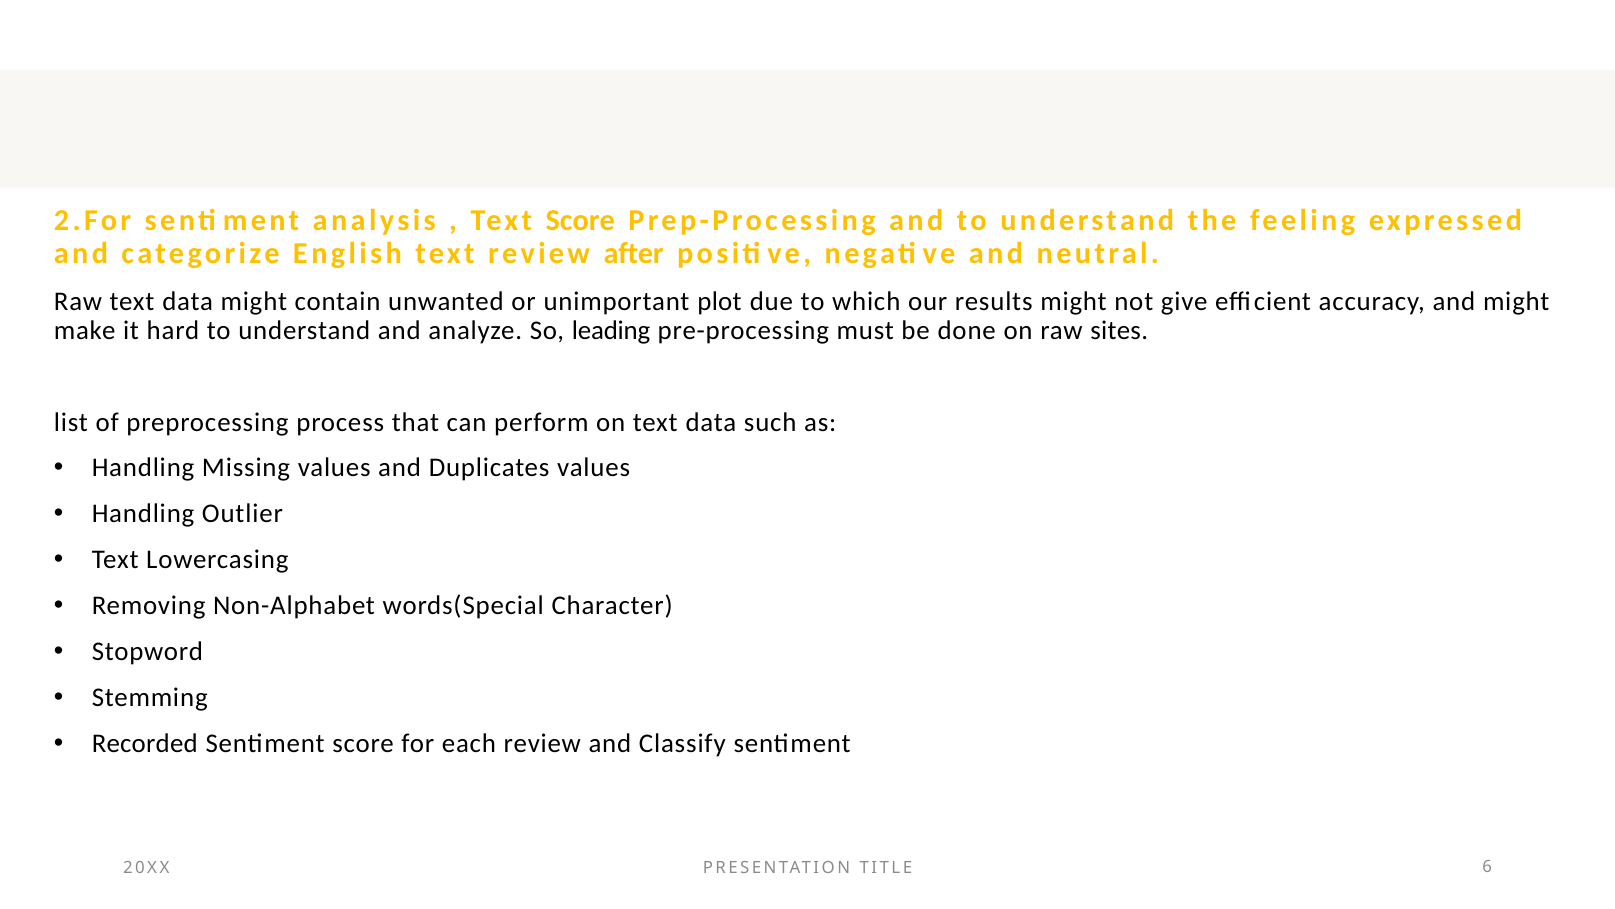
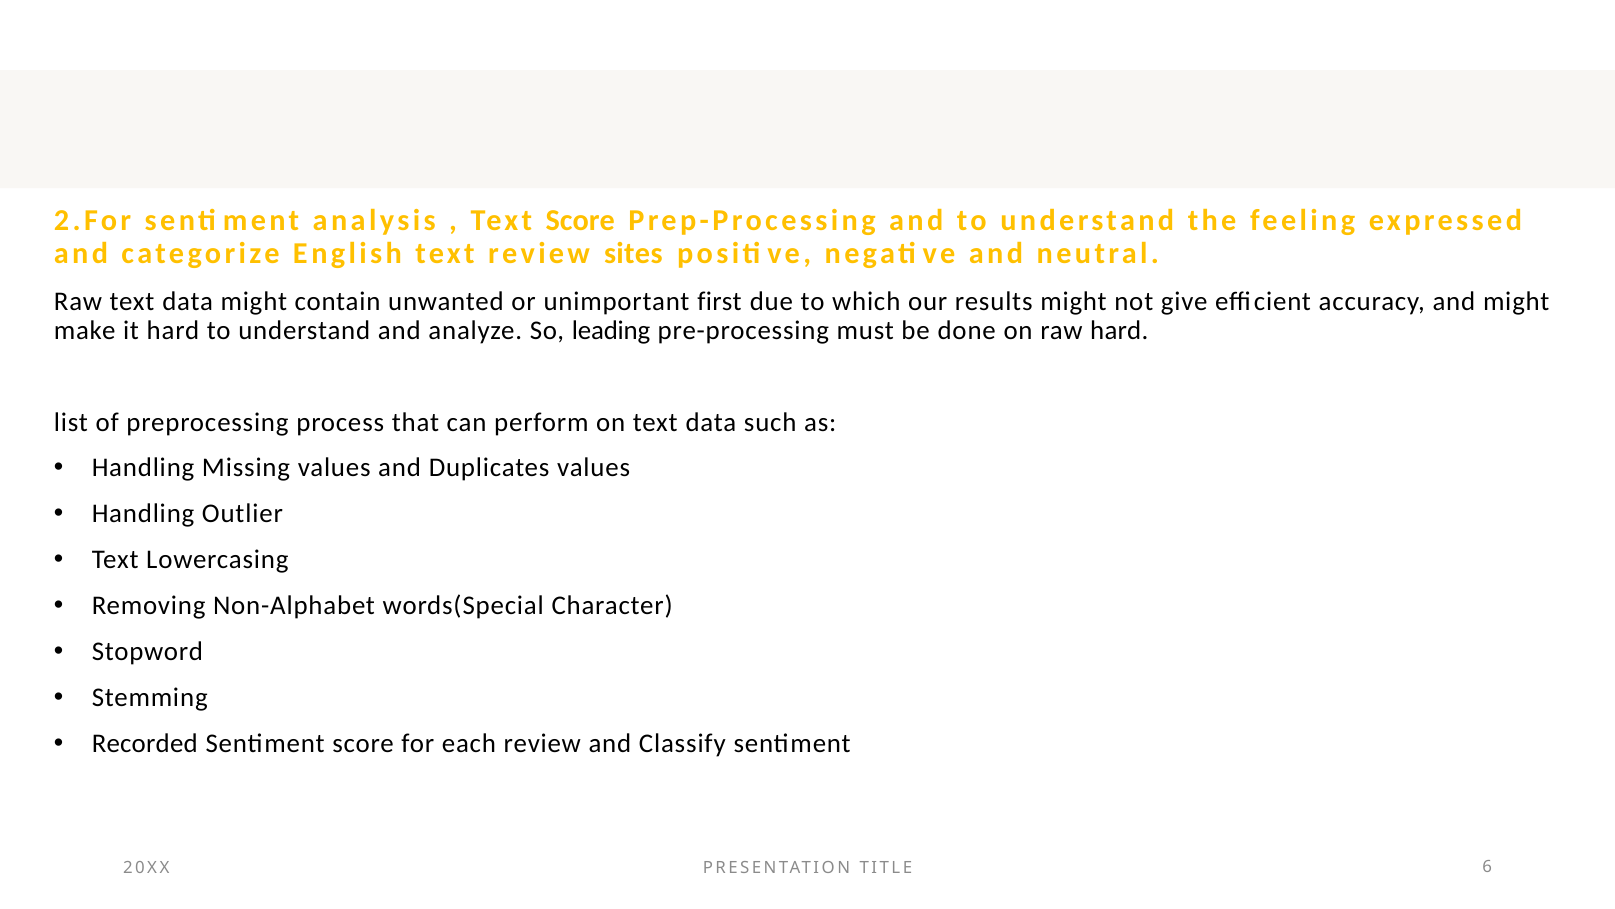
after: after -> sites
plot: plot -> first
raw sites: sites -> hard
